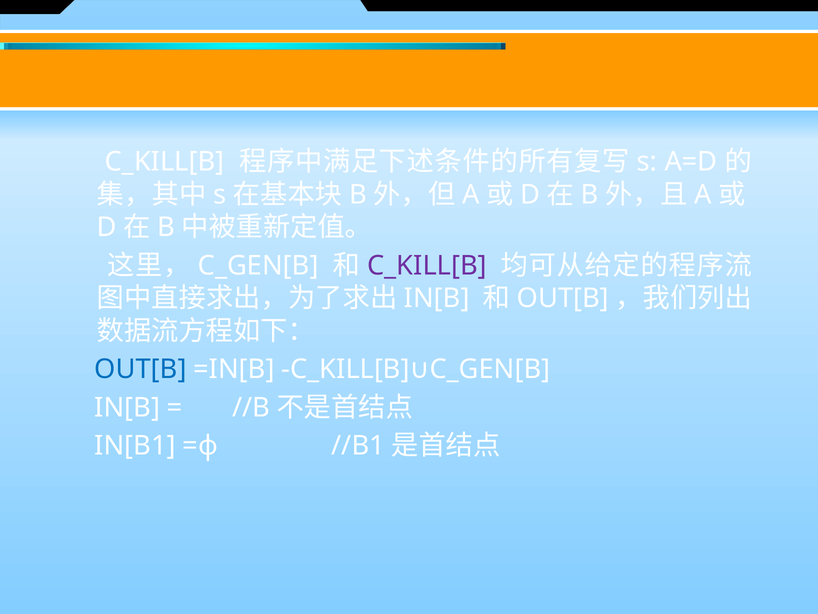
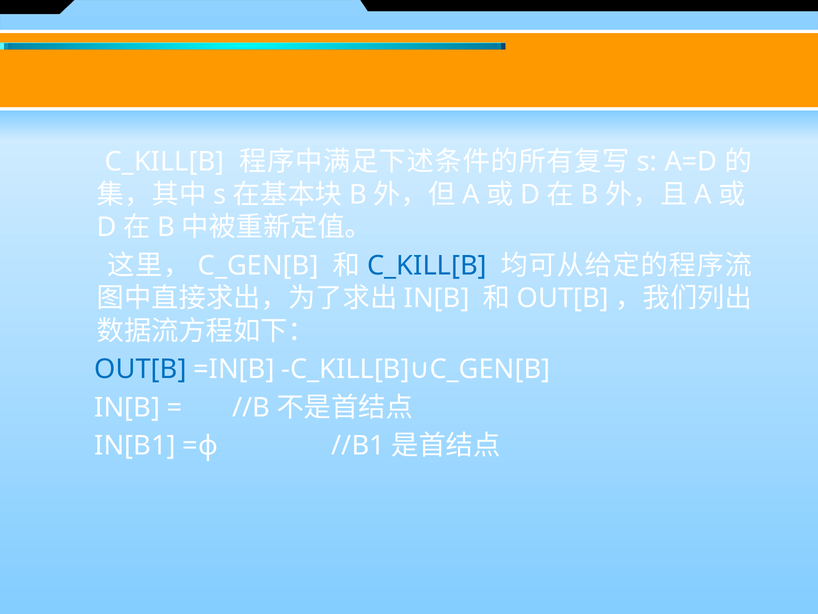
C_KILL[B at (427, 265) colour: purple -> blue
